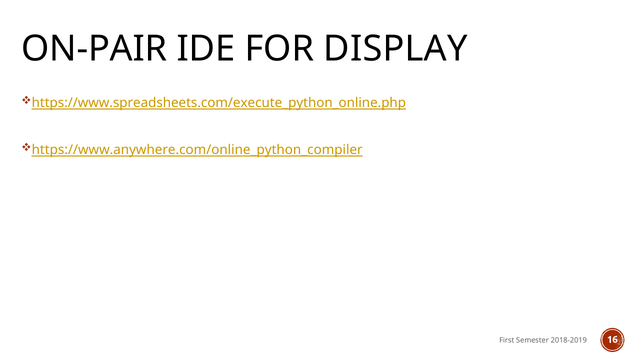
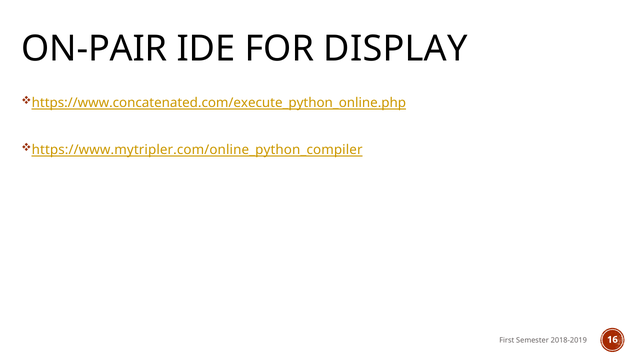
https://www.spreadsheets.com/execute_python_online.php: https://www.spreadsheets.com/execute_python_online.php -> https://www.concatenated.com/execute_python_online.php
https://www.anywhere.com/online_python_compiler: https://www.anywhere.com/online_python_compiler -> https://www.mytripler.com/online_python_compiler
